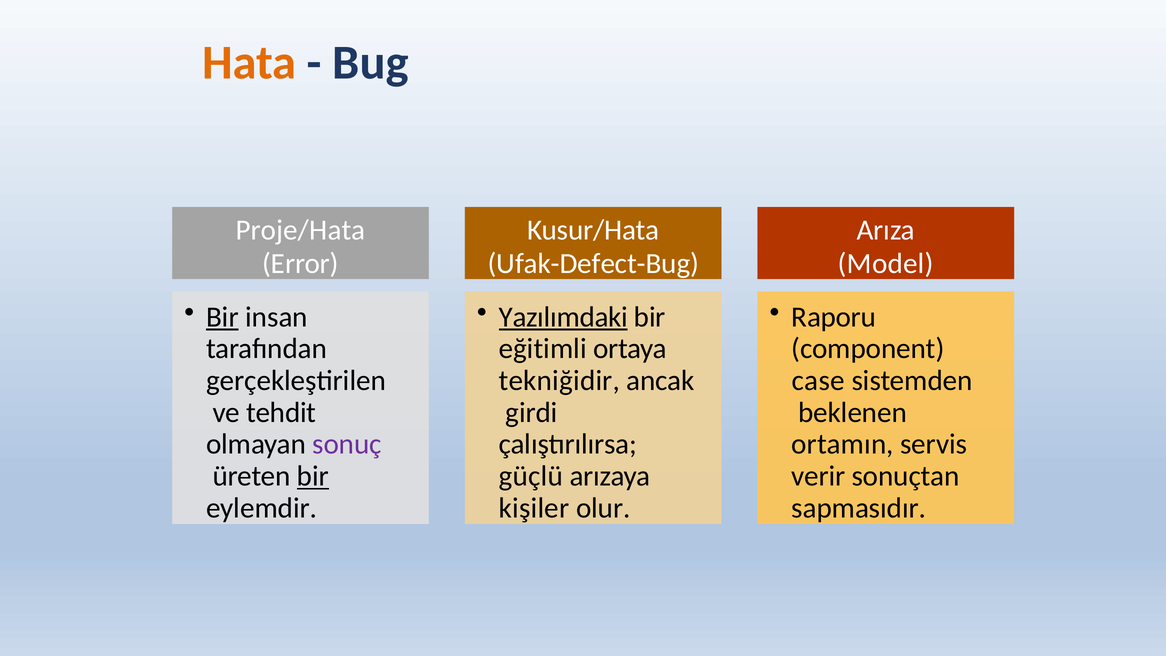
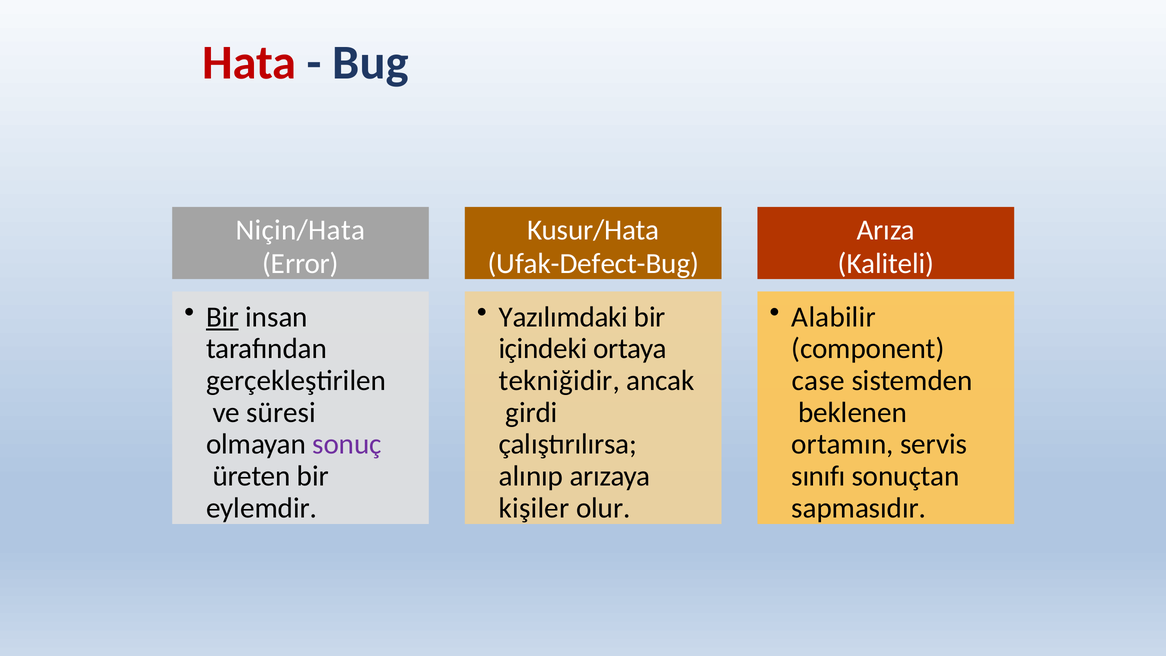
Hata colour: orange -> red
Proje/Hata: Proje/Hata -> Niçin/Hata
Model: Model -> Kaliteli
Yazılımdaki underline: present -> none
Raporu: Raporu -> Alabilir
eğitimli: eğitimli -> içindeki
tehdit: tehdit -> süresi
bir at (313, 476) underline: present -> none
güçlü: güçlü -> alınıp
verir: verir -> sınıfı
